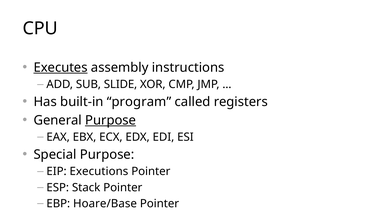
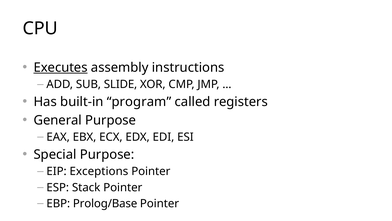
Purpose at (111, 120) underline: present -> none
Executions: Executions -> Exceptions
Hoare/Base: Hoare/Base -> Prolog/Base
